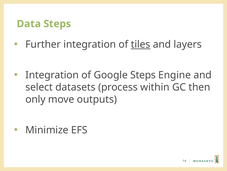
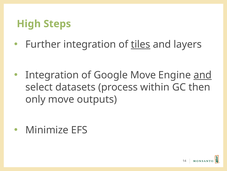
Data: Data -> High
Google Steps: Steps -> Move
and at (203, 75) underline: none -> present
